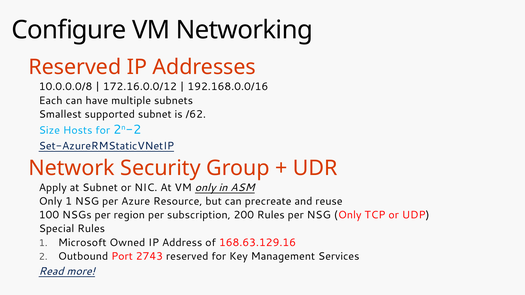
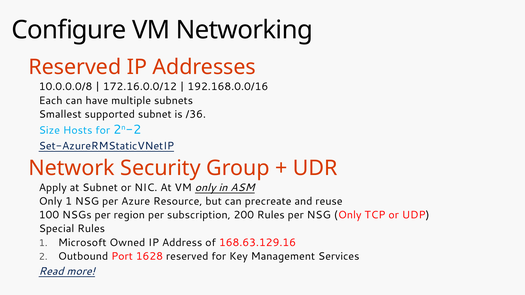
/62: /62 -> /36
2743: 2743 -> 1628
